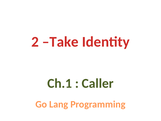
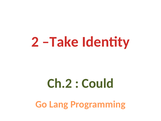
Ch.1: Ch.1 -> Ch.2
Caller: Caller -> Could
